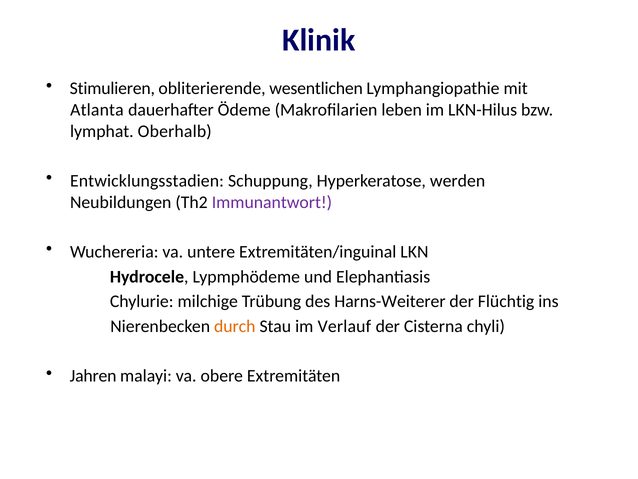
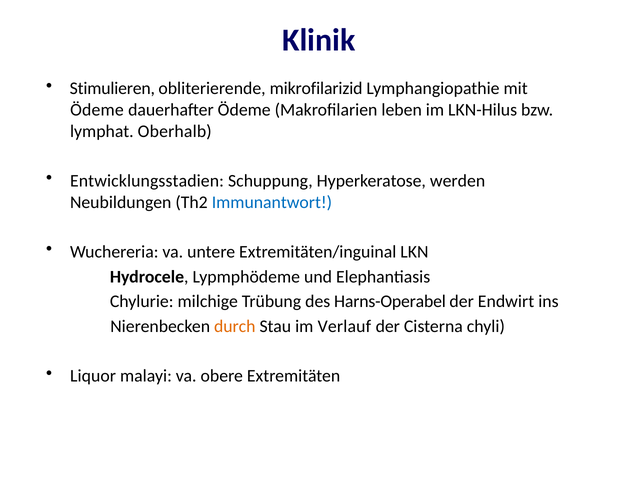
wesentlichen: wesentlichen -> mikrofilarizid
Atlanta at (97, 110): Atlanta -> Ödeme
Immunantwort colour: purple -> blue
Harns-Weiterer: Harns-Weiterer -> Harns-Operabel
Flüchtig: Flüchtig -> Endwirt
Jahren: Jahren -> Liquor
